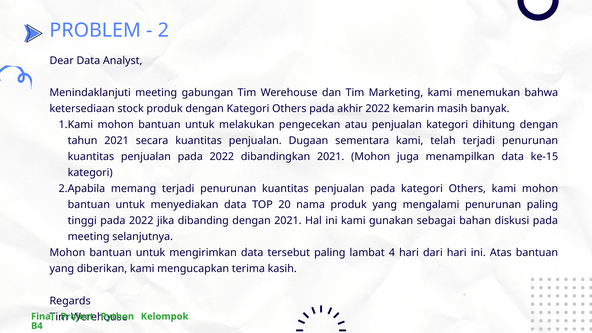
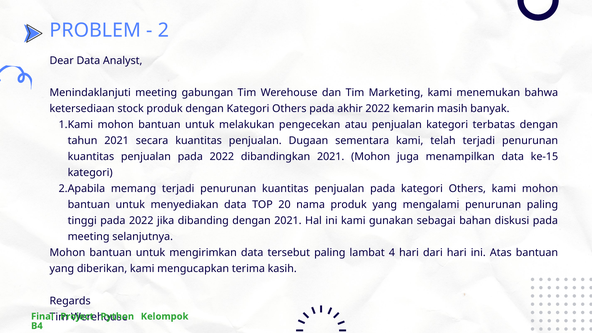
dihitung: dihitung -> terbatas
